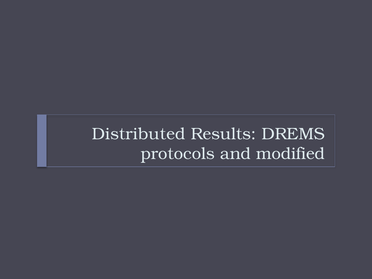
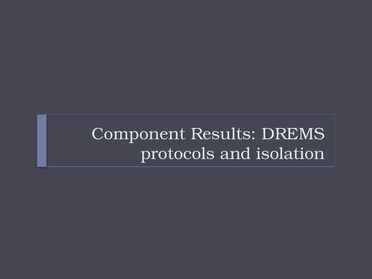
Distributed: Distributed -> Component
modified: modified -> isolation
